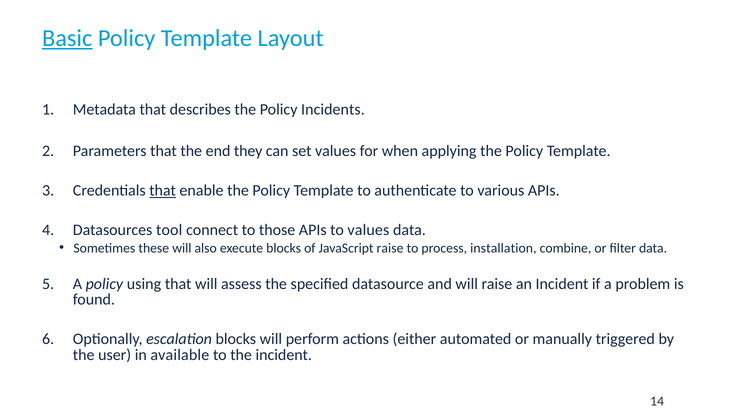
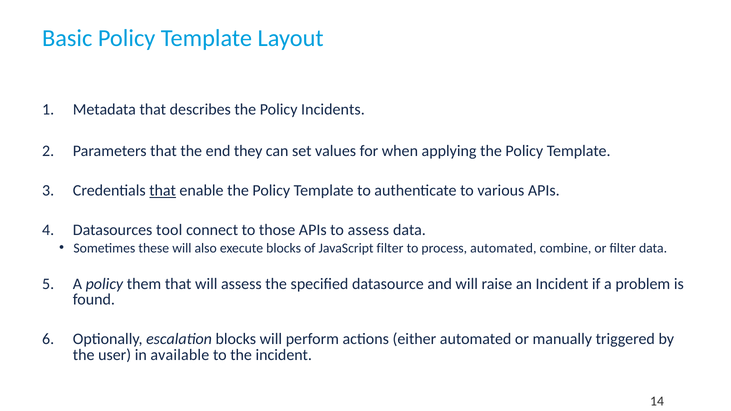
Basic underline: present -> none
to values: values -> assess
JavaScript raise: raise -> filter
process installation: installation -> automated
using: using -> them
